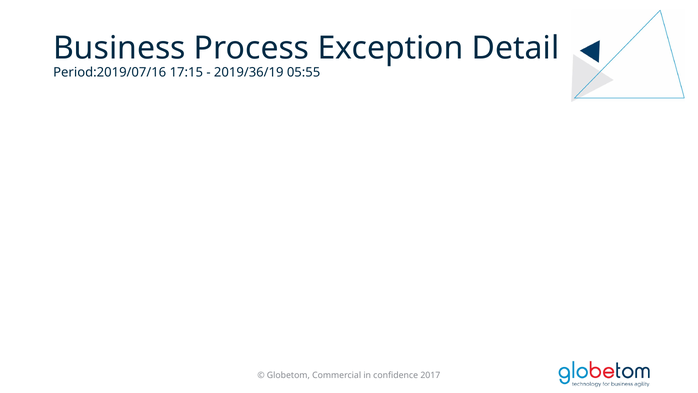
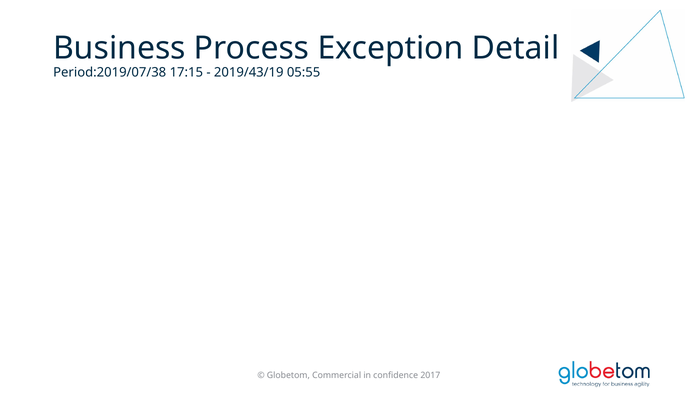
Period:2019/07/16: Period:2019/07/16 -> Period:2019/07/38
2019/36/19: 2019/36/19 -> 2019/43/19
